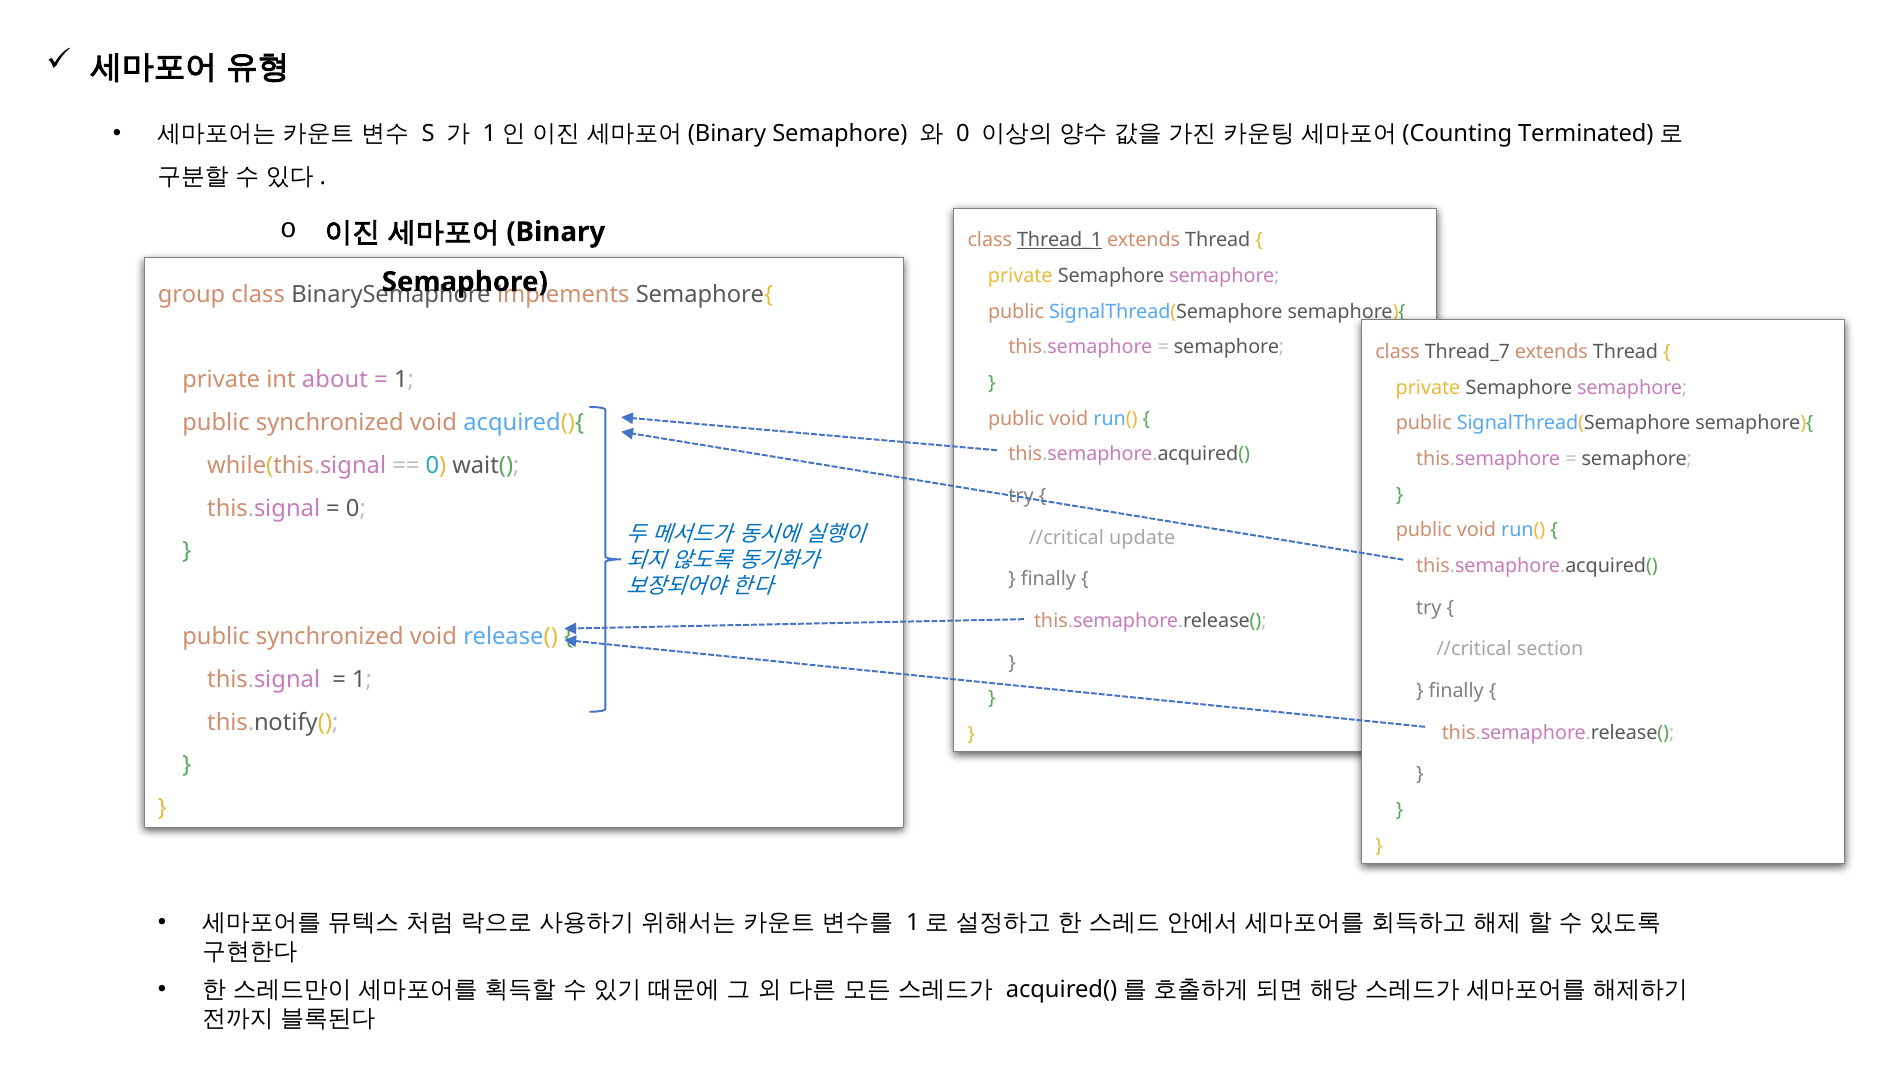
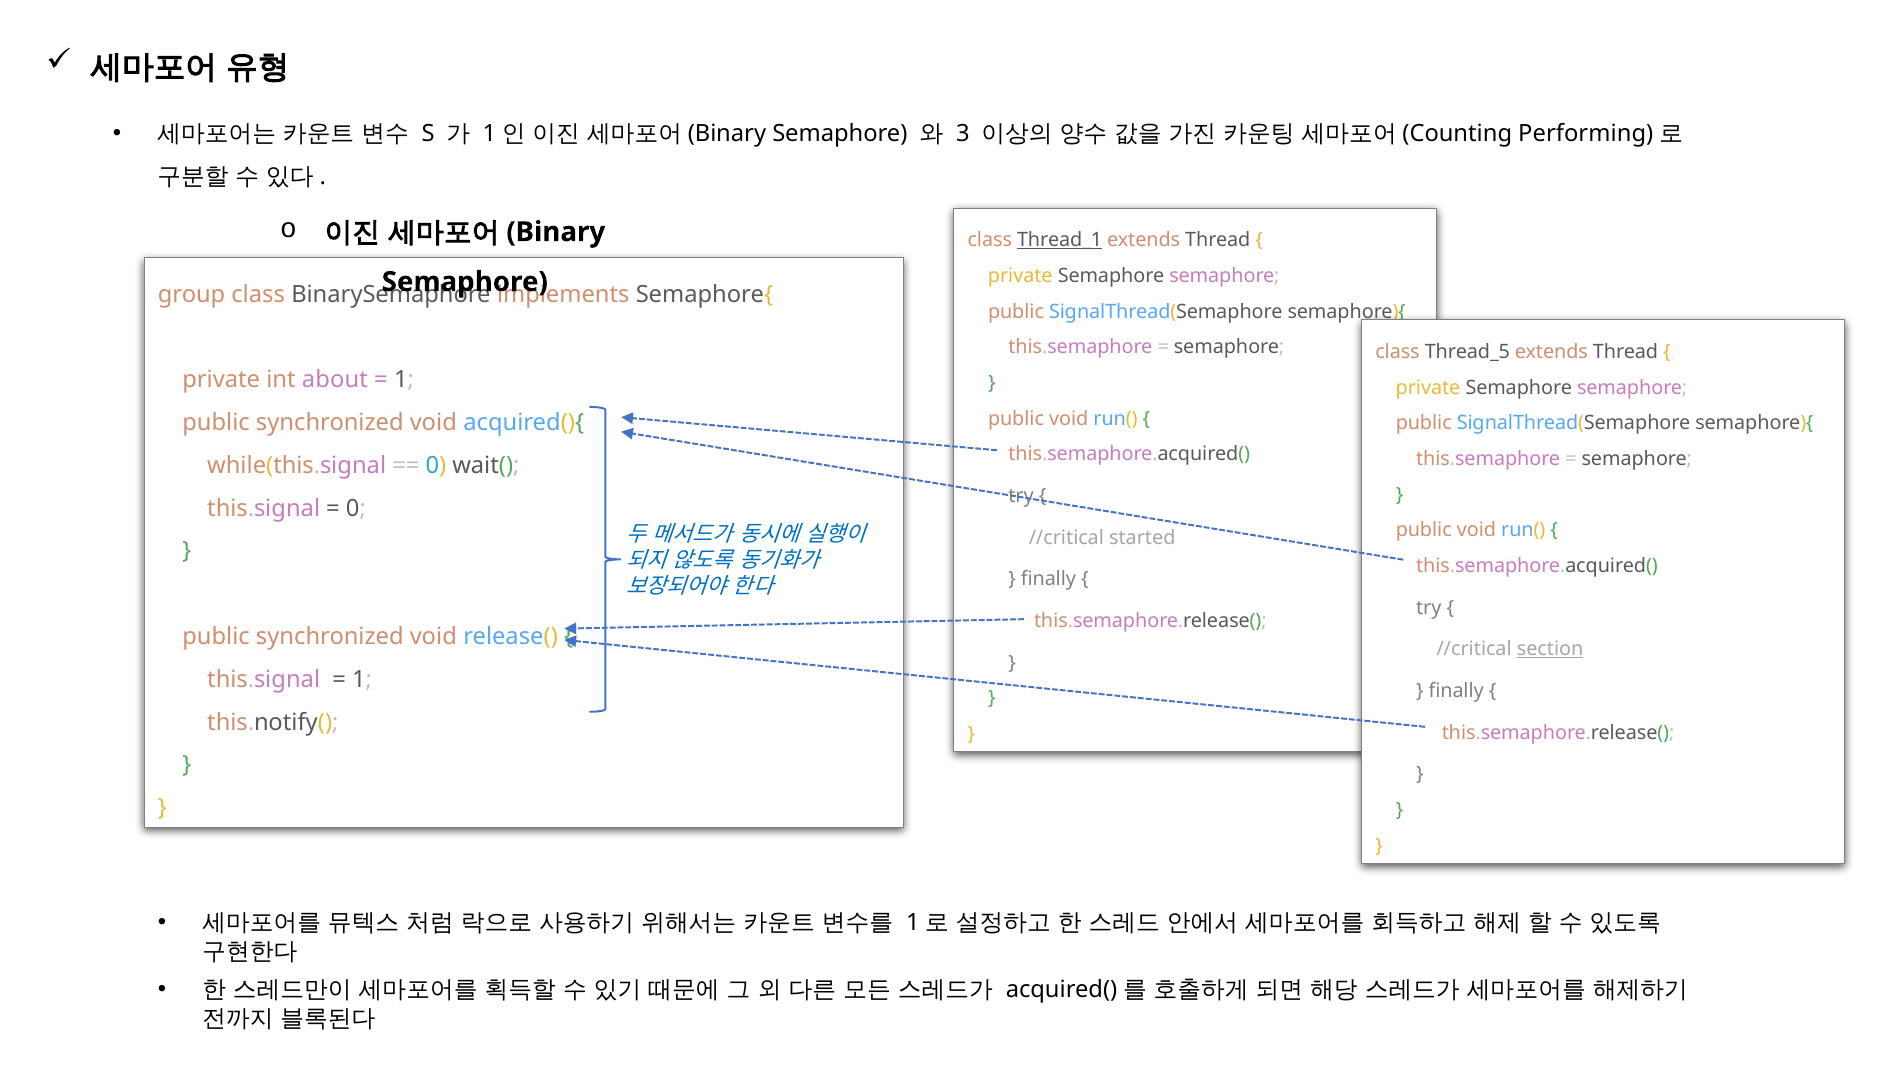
0 at (963, 134): 0 -> 3
Terminated: Terminated -> Performing
Thread_7: Thread_7 -> Thread_5
update: update -> started
section underline: none -> present
